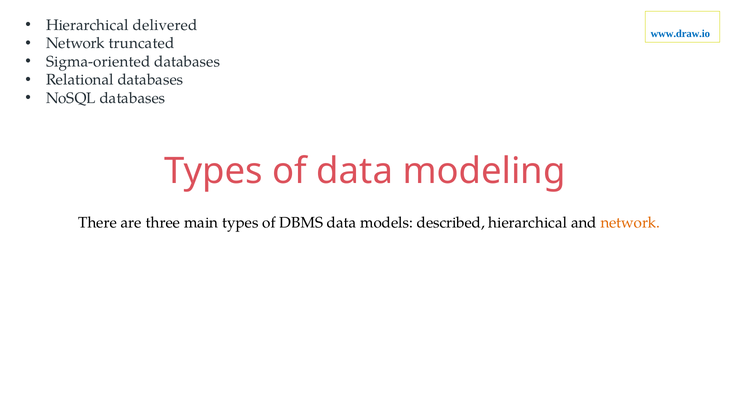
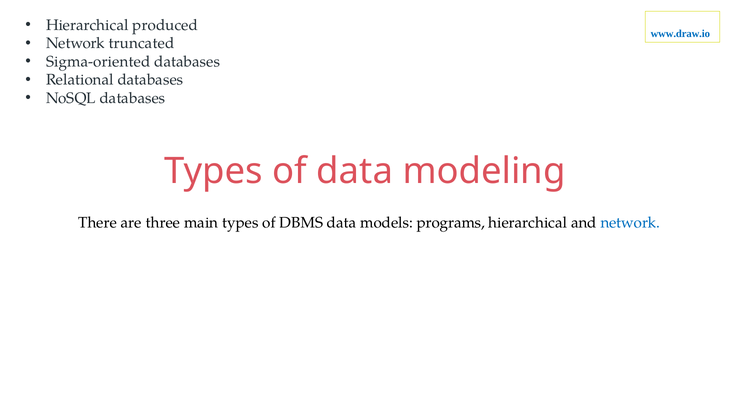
delivered: delivered -> produced
described: described -> programs
network at (630, 222) colour: orange -> blue
